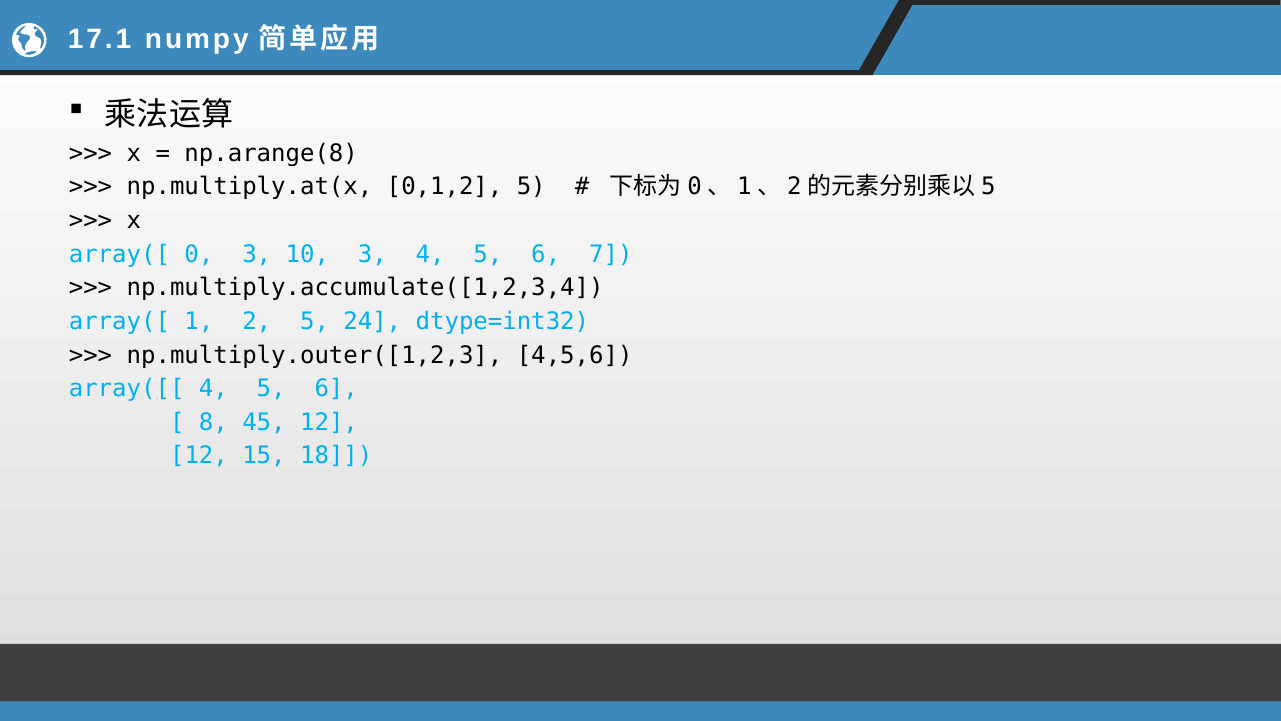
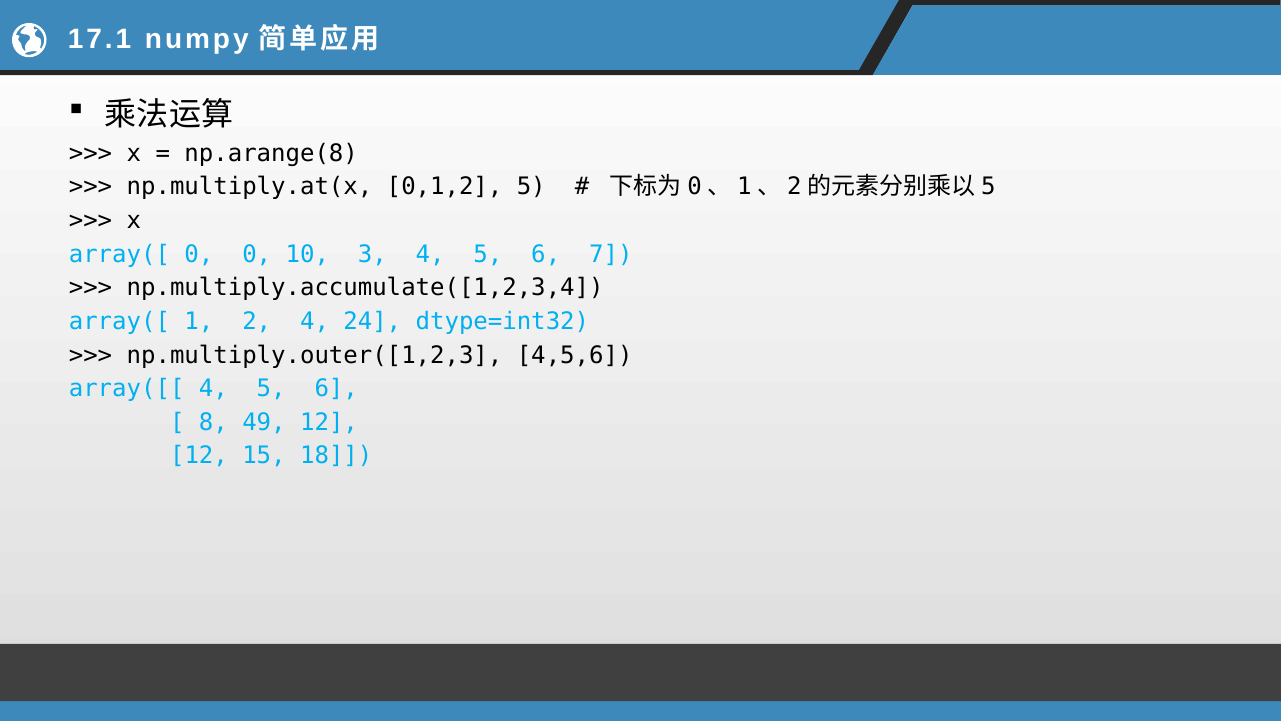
0 3: 3 -> 0
2 5: 5 -> 4
45: 45 -> 49
